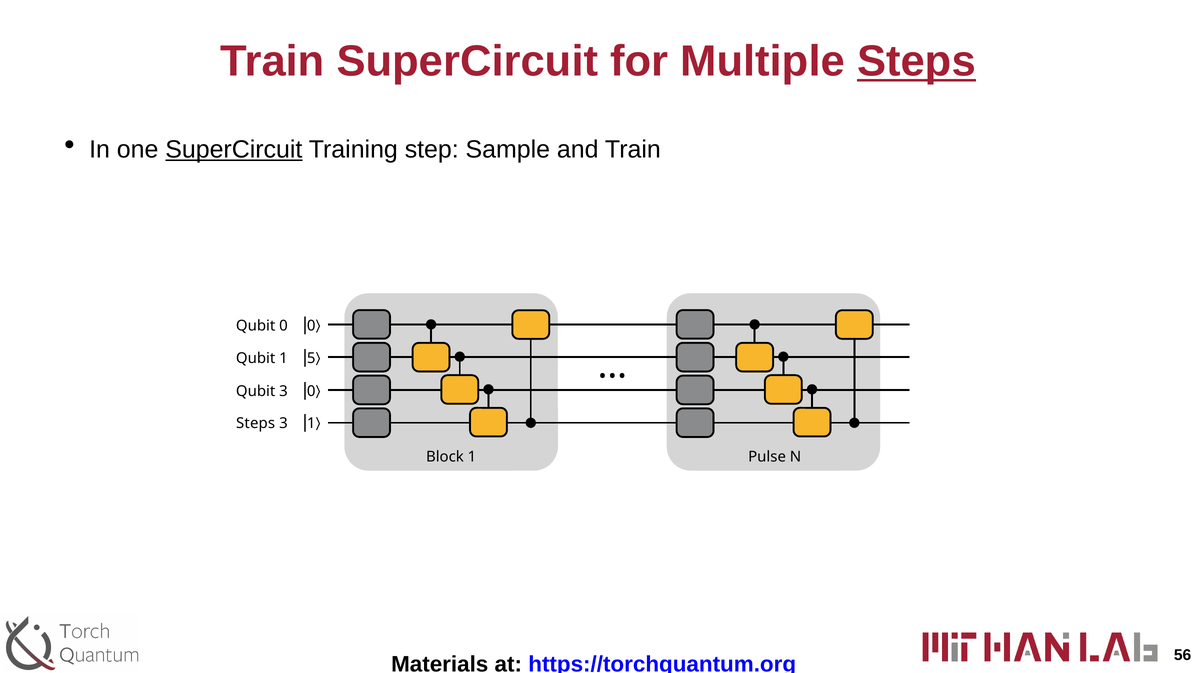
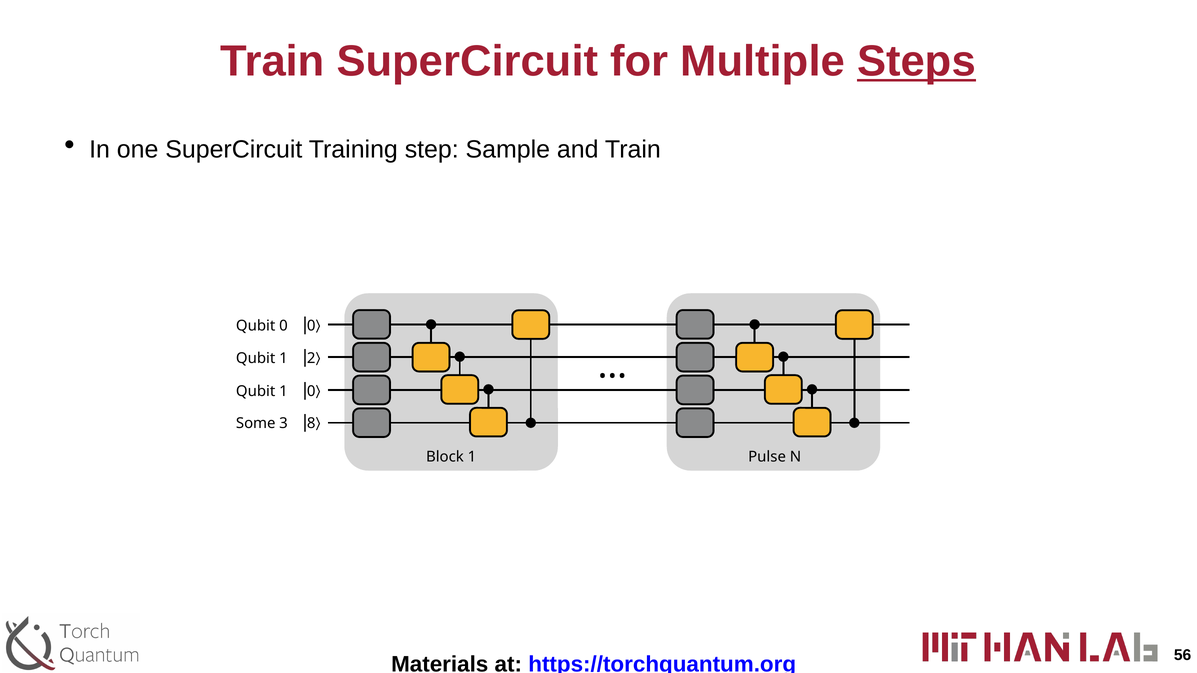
SuperCircuit at (234, 150) underline: present -> none
5: 5 -> 2
3 at (284, 392): 3 -> 1
Steps at (256, 424): Steps -> Some
3 1: 1 -> 8
